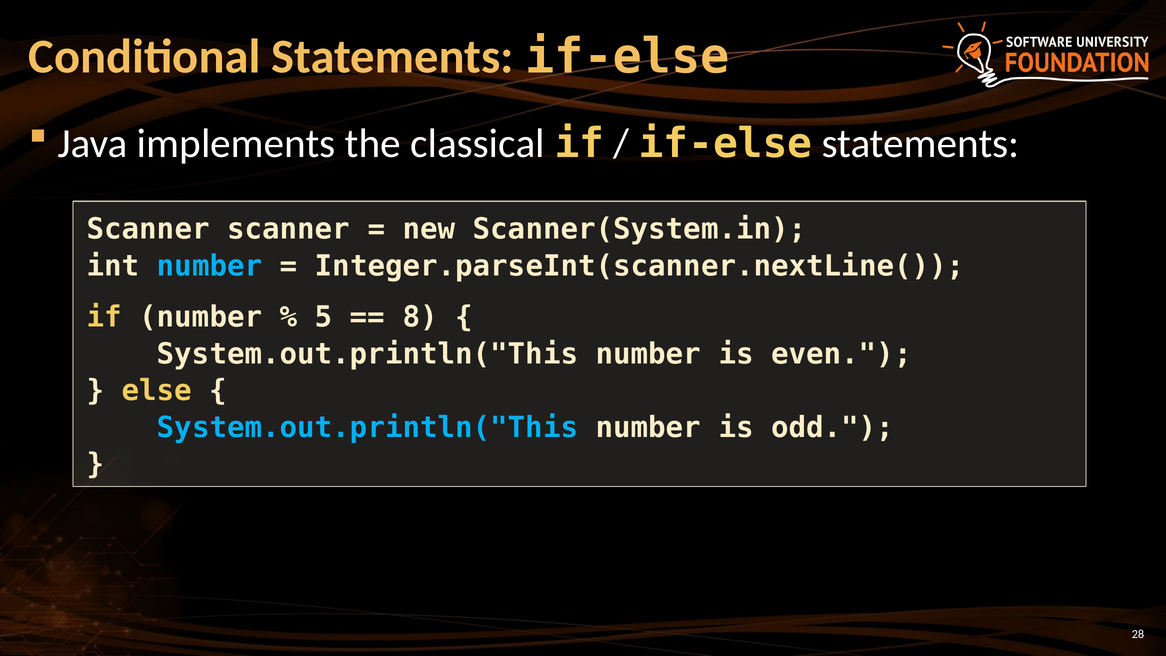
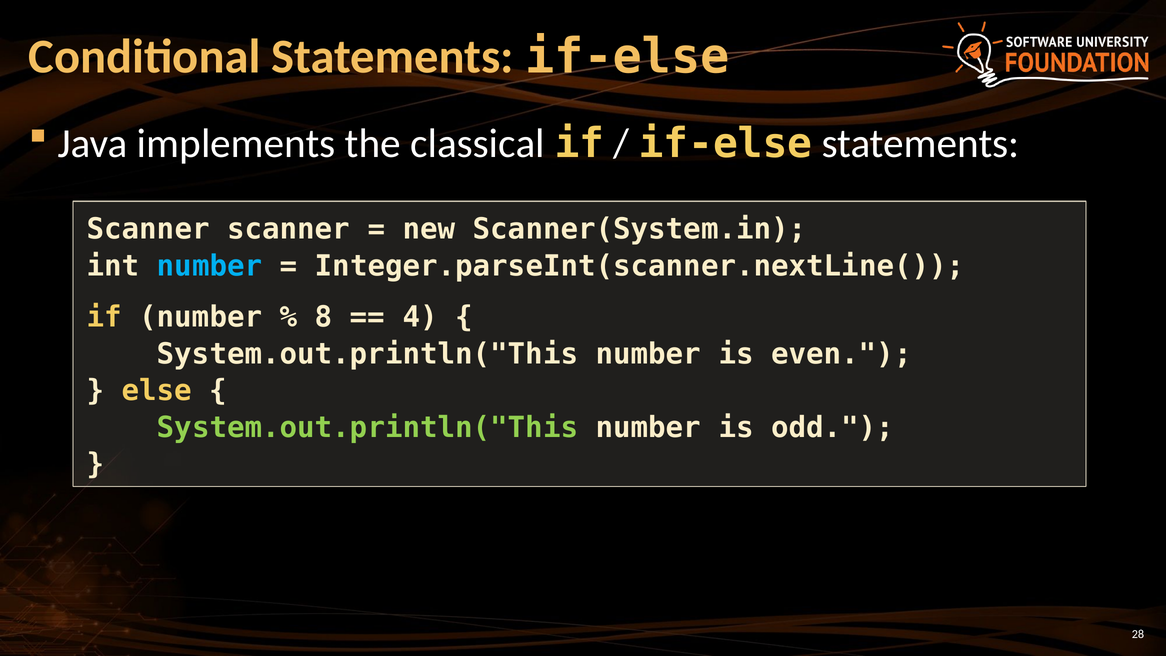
5: 5 -> 8
8: 8 -> 4
System.out.println("This at (368, 427) colour: light blue -> light green
